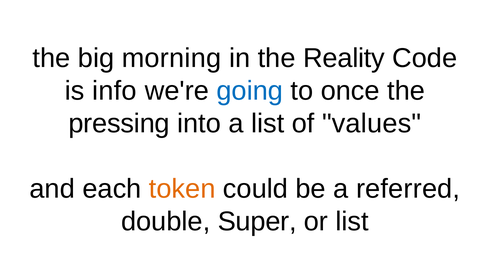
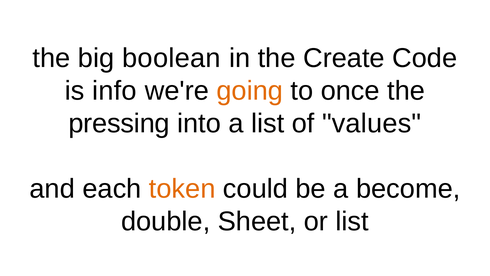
morning: morning -> boolean
Reality: Reality -> Create
going colour: blue -> orange
referred: referred -> become
Super: Super -> Sheet
